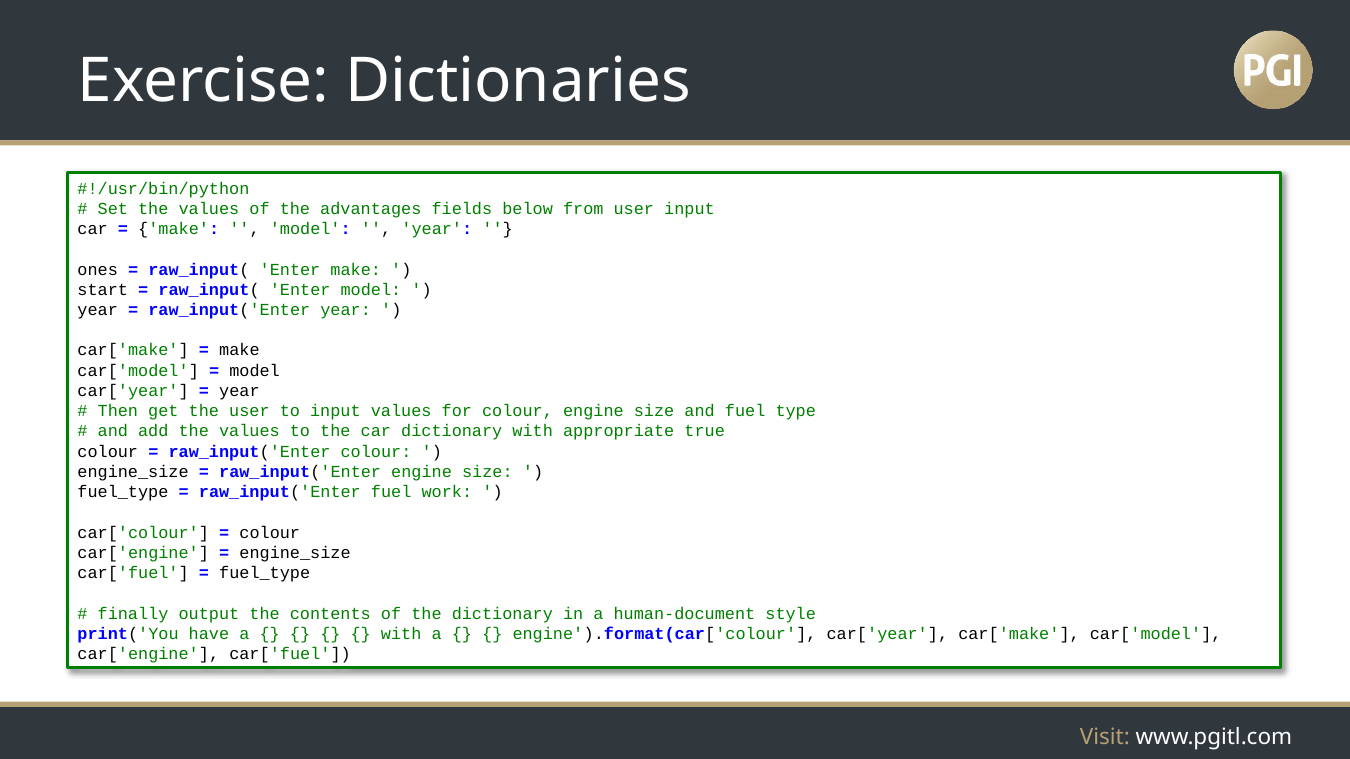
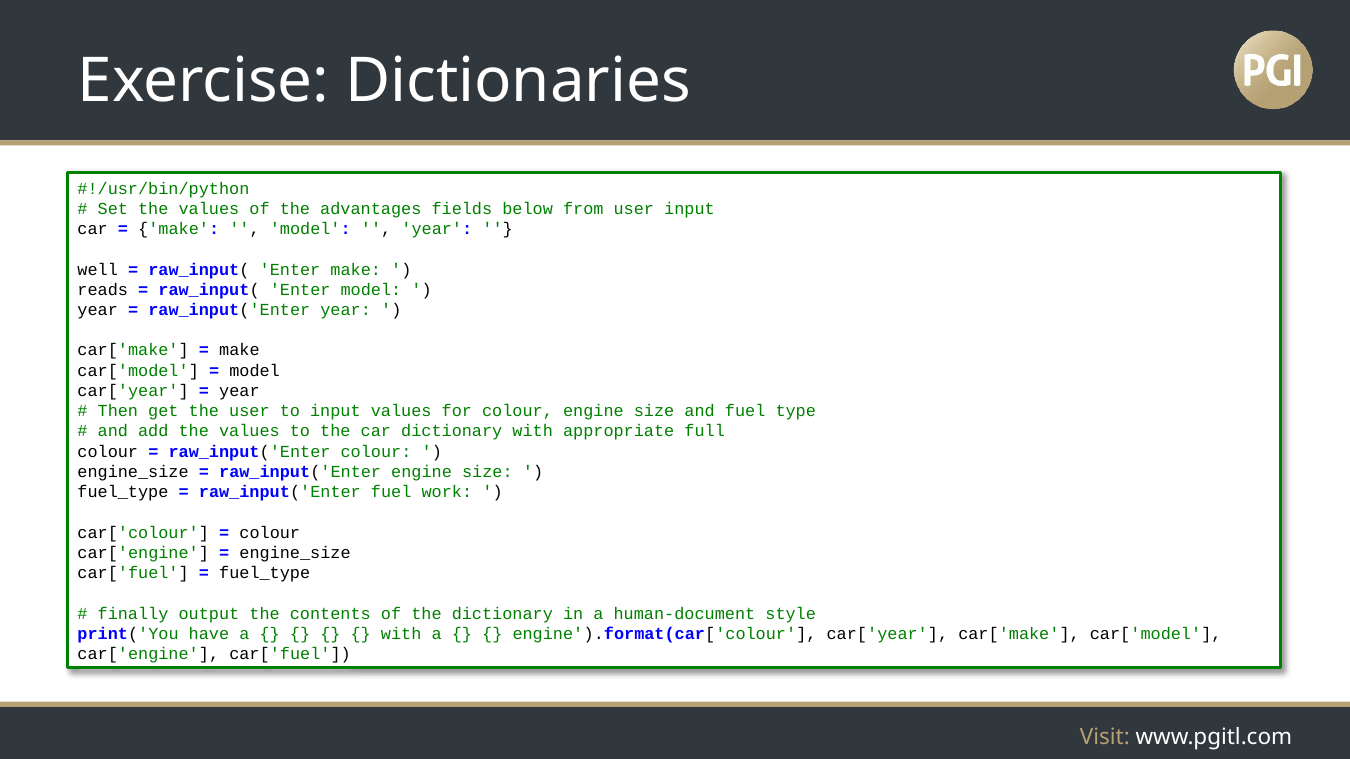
ones: ones -> well
start: start -> reads
true: true -> full
